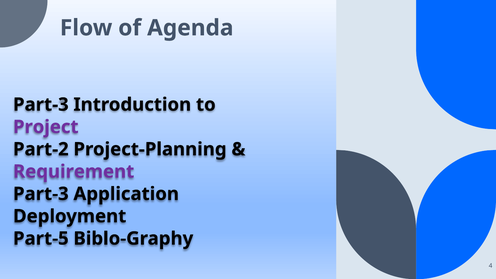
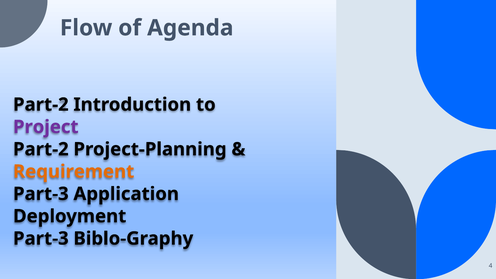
Part-3 at (41, 105): Part-3 -> Part-2
Requirement colour: purple -> orange
Part-5 at (41, 239): Part-5 -> Part-3
